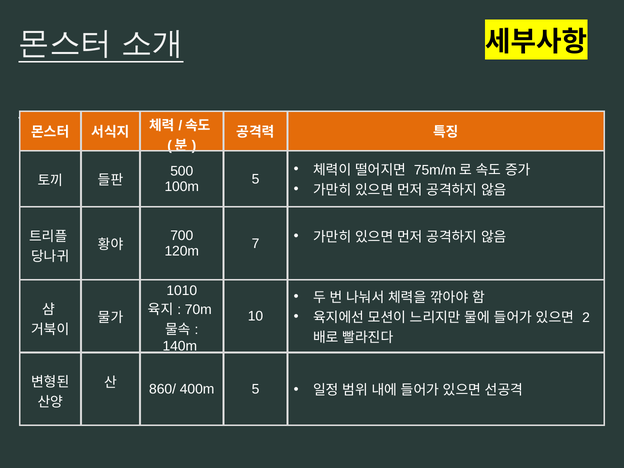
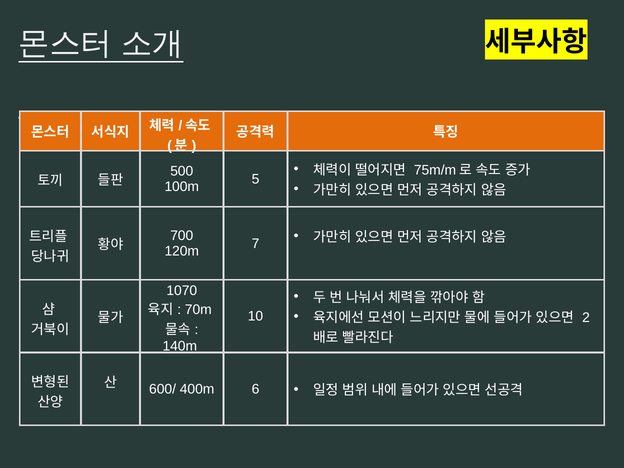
1010: 1010 -> 1070
860/: 860/ -> 600/
400m 5: 5 -> 6
